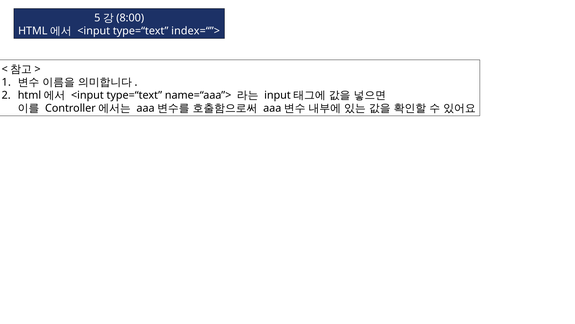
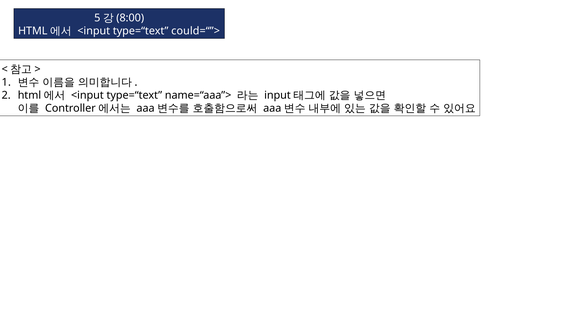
index=“”>: index=“”> -> could=“”>
